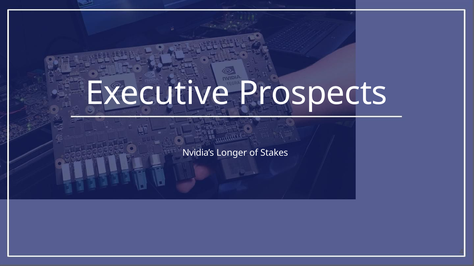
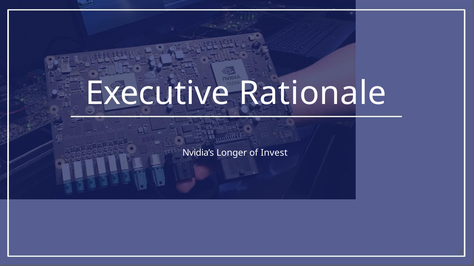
Prospects: Prospects -> Rationale
Stakes: Stakes -> Invest
